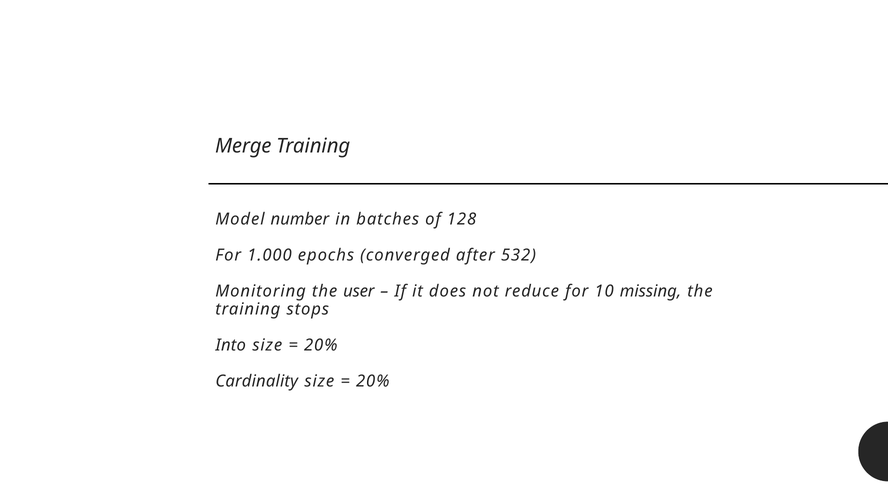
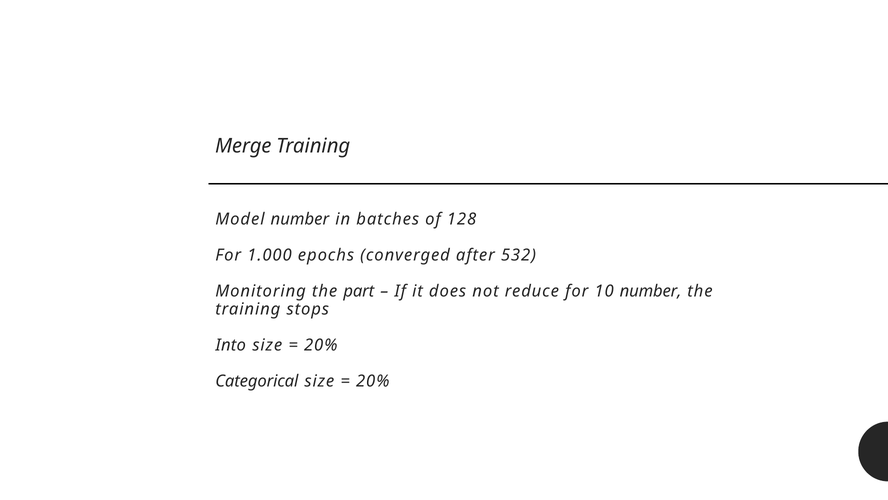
user: user -> part
10 missing: missing -> number
Cardinality: Cardinality -> Categorical
